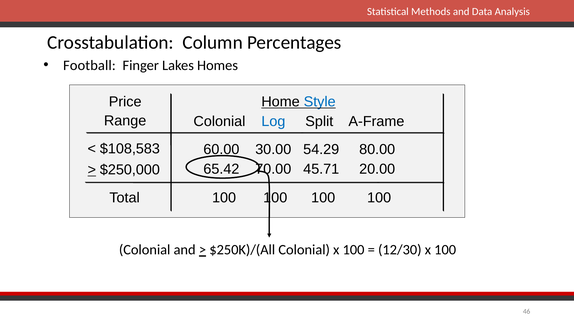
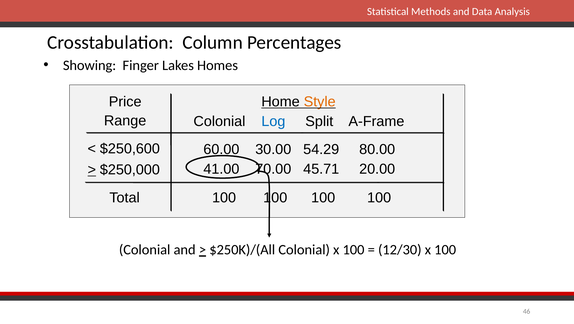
Football: Football -> Showing
Style colour: blue -> orange
$108,583: $108,583 -> $250,600
65.42: 65.42 -> 41.00
